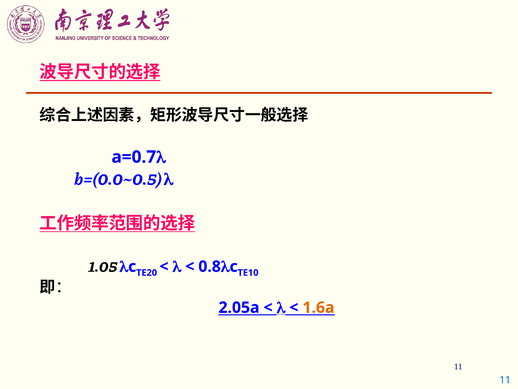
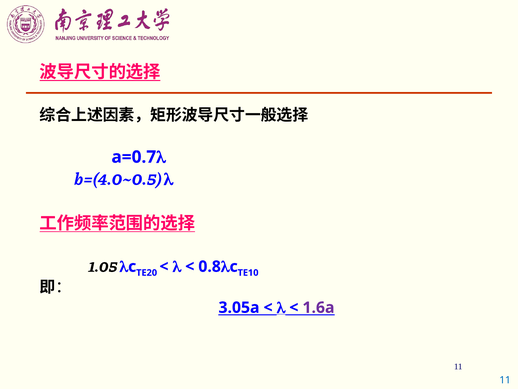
b=(0.0~0.5: b=(0.0~0.5 -> b=(4.0~0.5
2.05a: 2.05a -> 3.05a
1.6a colour: orange -> purple
